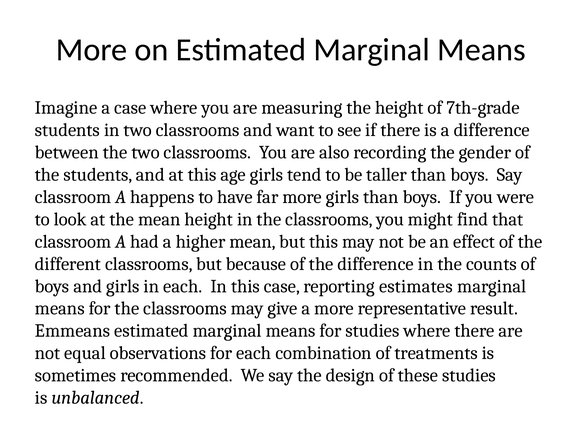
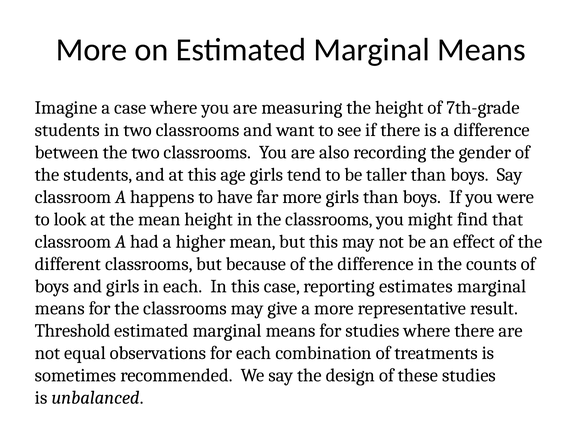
Emmeans: Emmeans -> Threshold
